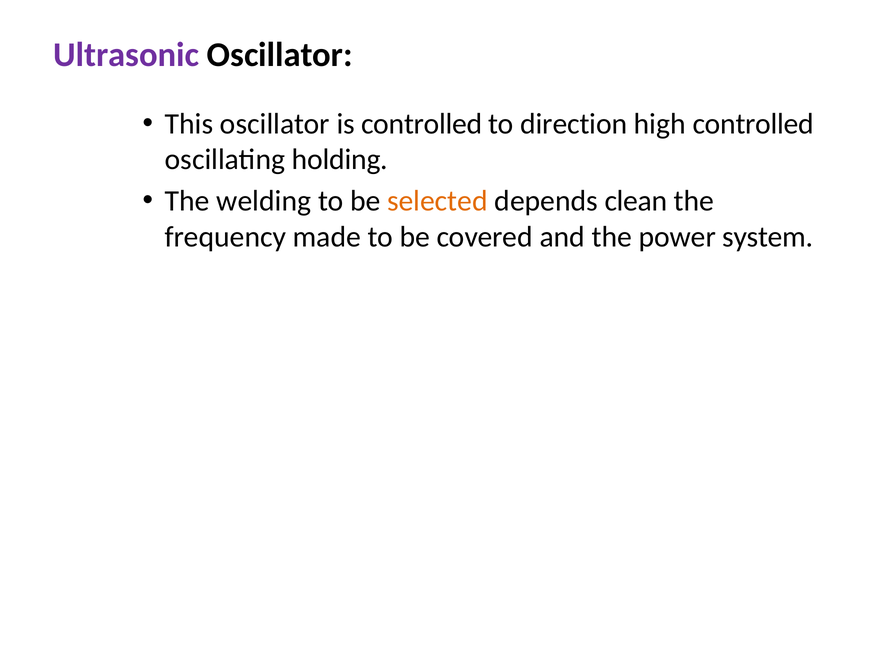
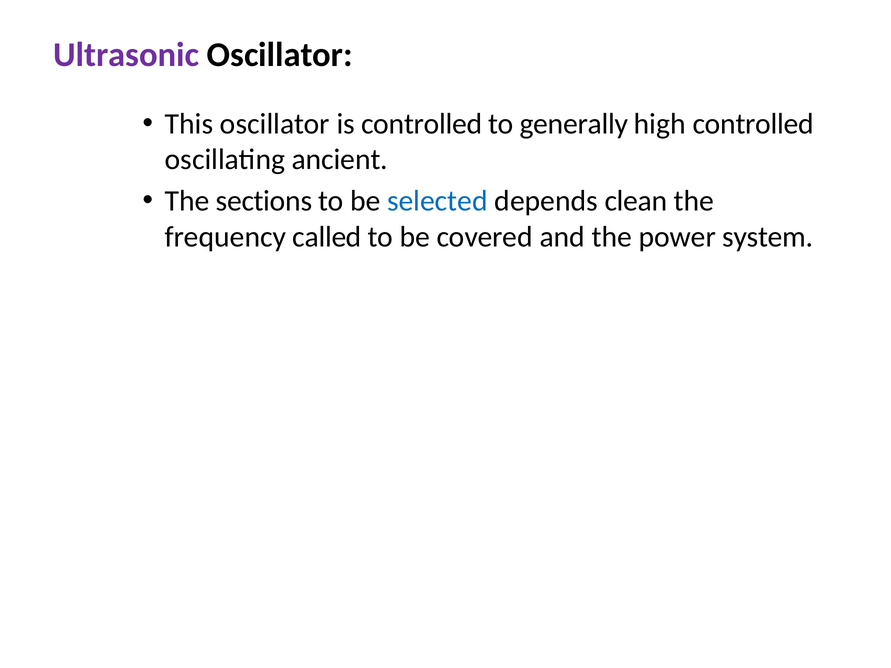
direction: direction -> generally
holding: holding -> ancient
welding: welding -> sections
selected colour: orange -> blue
made: made -> called
